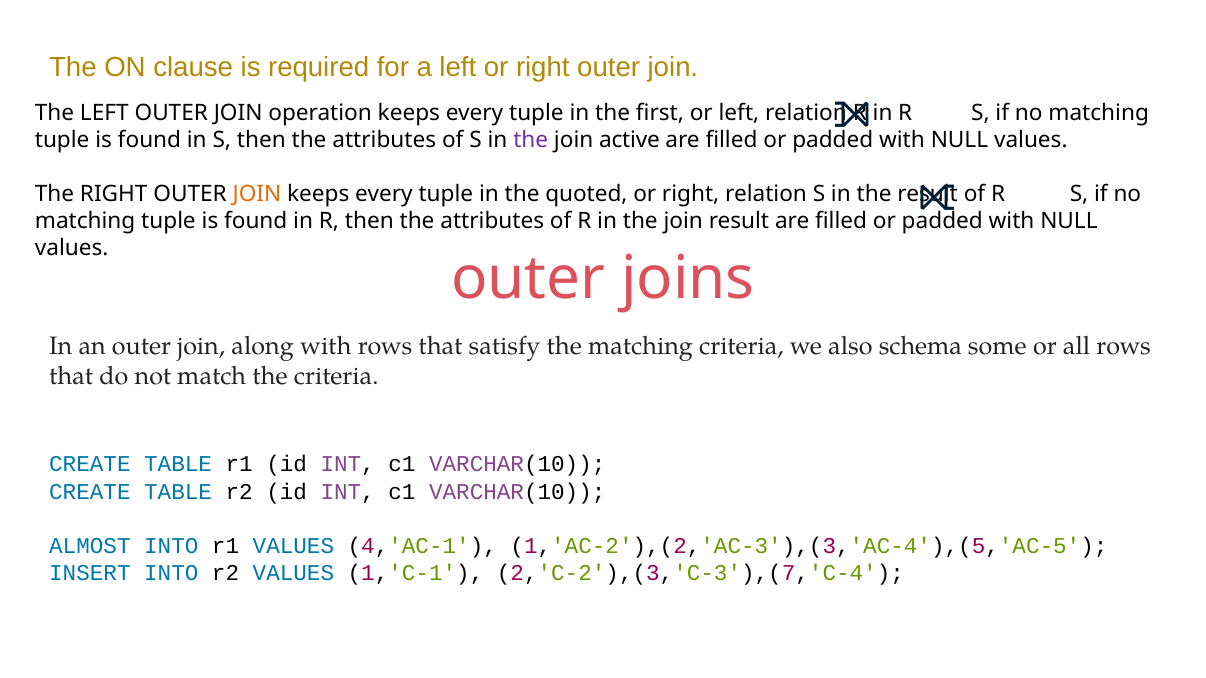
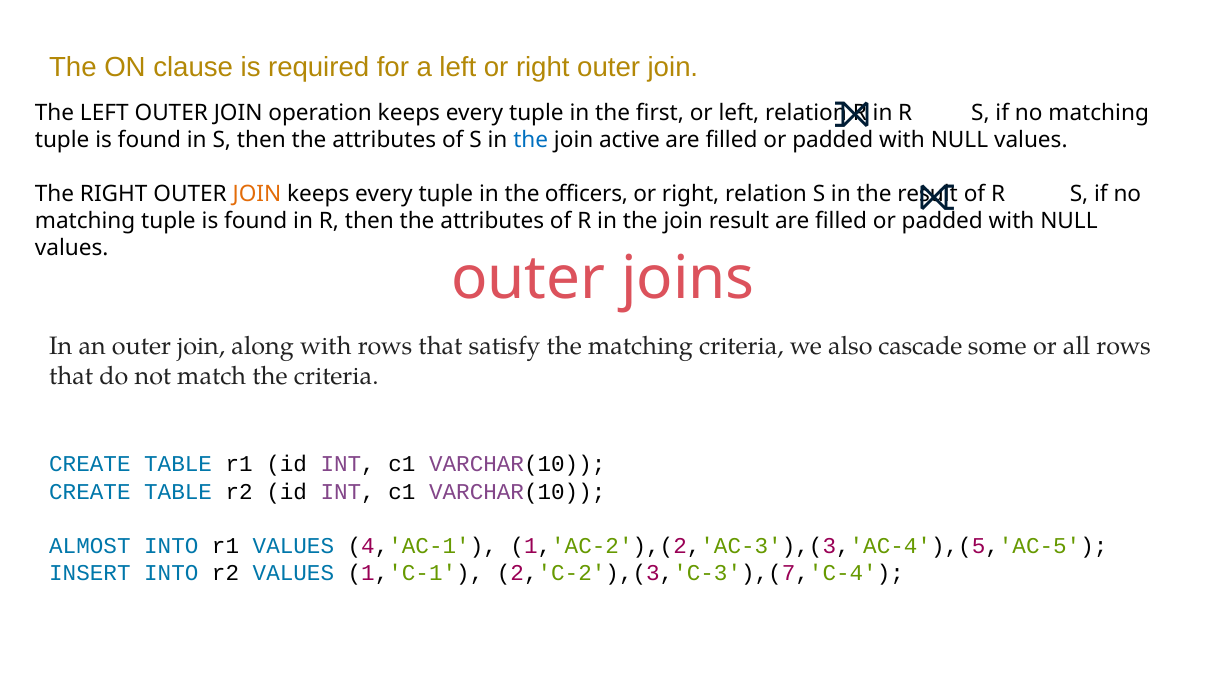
the at (531, 140) colour: purple -> blue
quoted: quoted -> officers
schema: schema -> cascade
